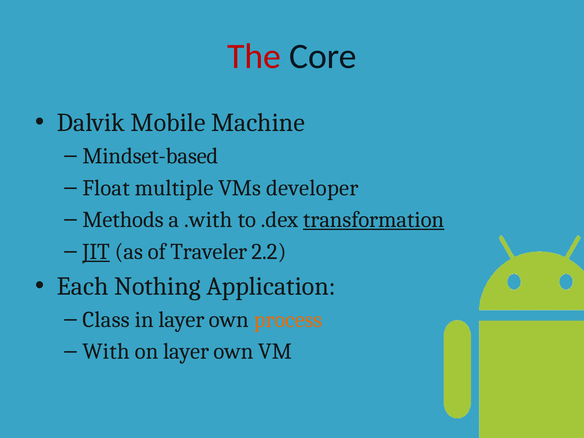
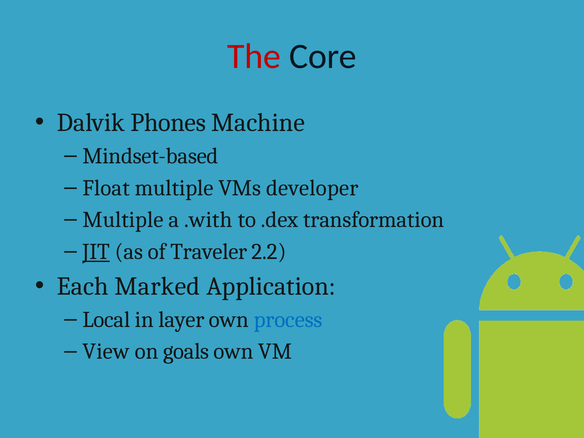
Mobile: Mobile -> Phones
Methods at (123, 220): Methods -> Multiple
transformation underline: present -> none
Nothing: Nothing -> Marked
Class: Class -> Local
process colour: orange -> blue
With: With -> View
on layer: layer -> goals
